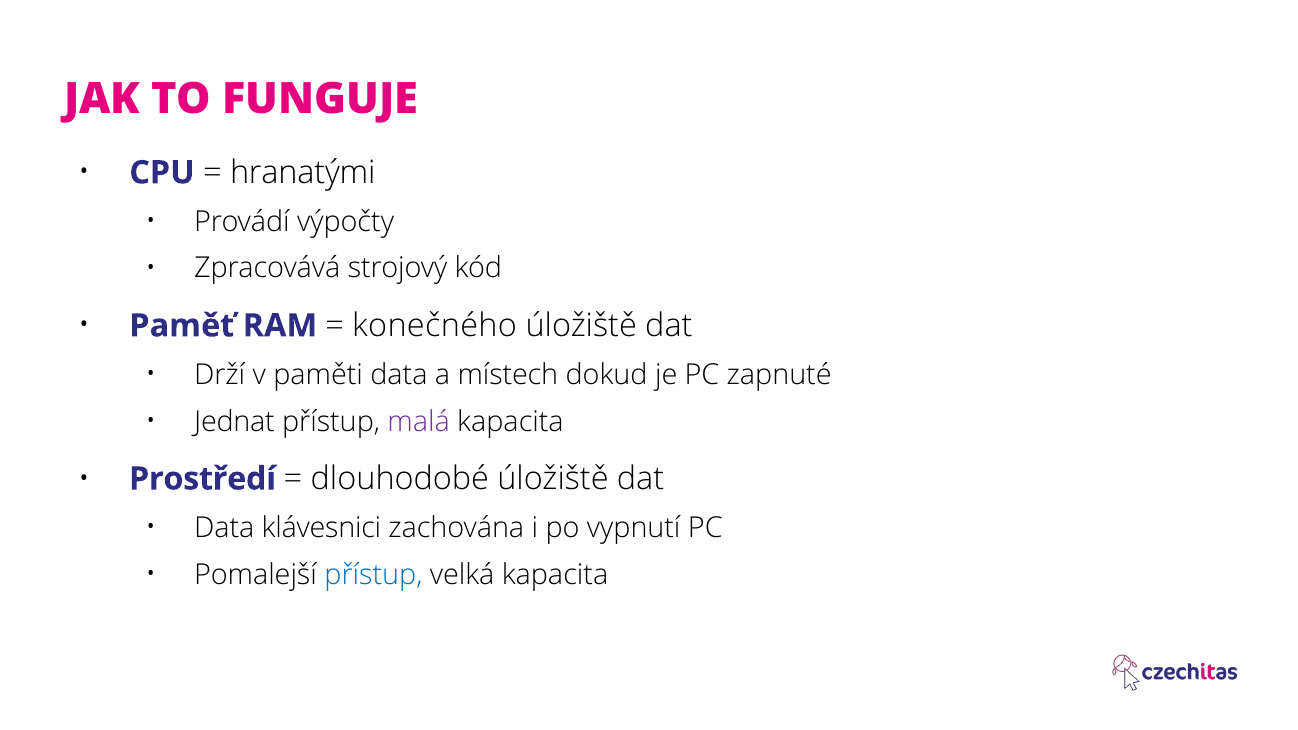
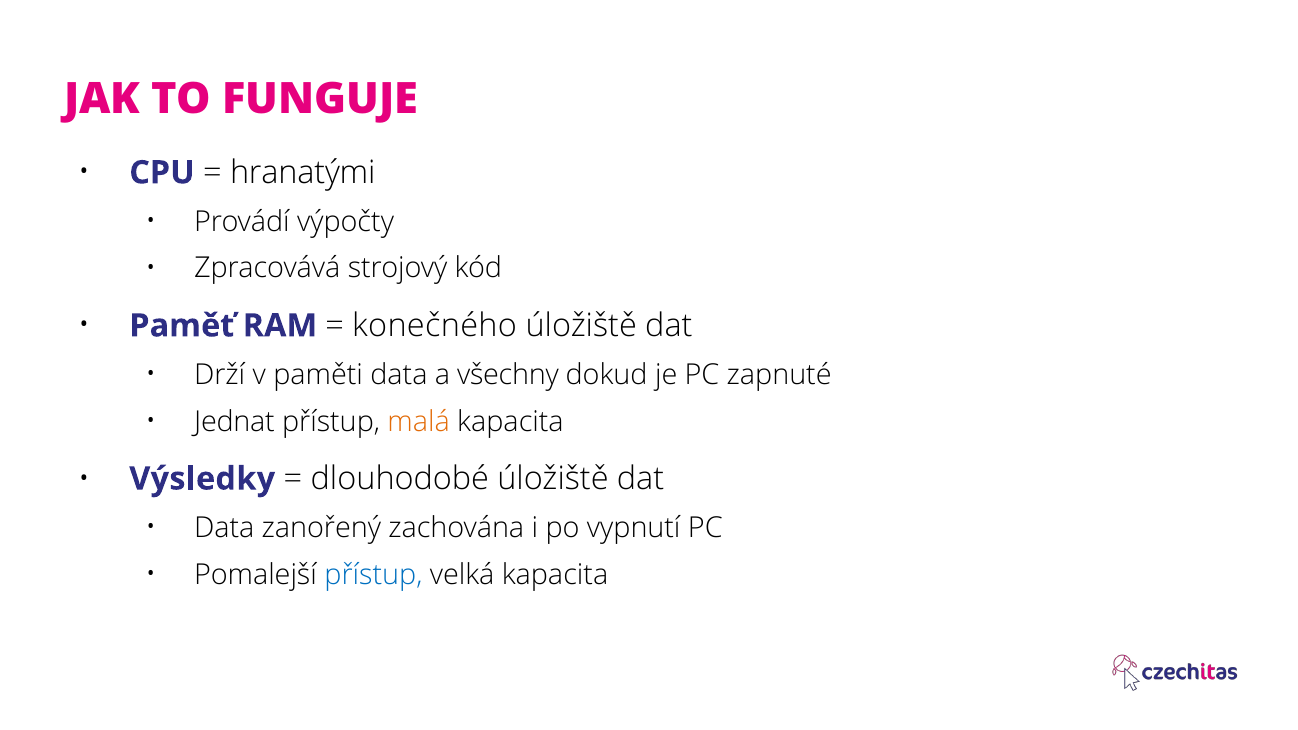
místech: místech -> všechny
malá colour: purple -> orange
Prostředí: Prostředí -> Výsledky
klávesnici: klávesnici -> zanořený
